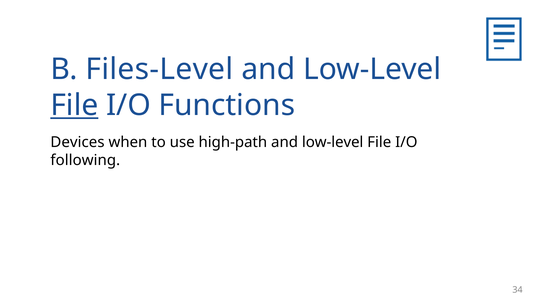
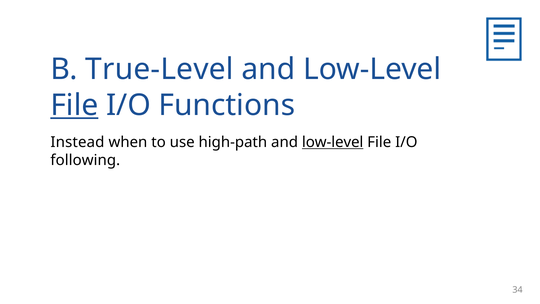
Files-Level: Files-Level -> True-Level
Devices: Devices -> Instead
low-level at (333, 142) underline: none -> present
